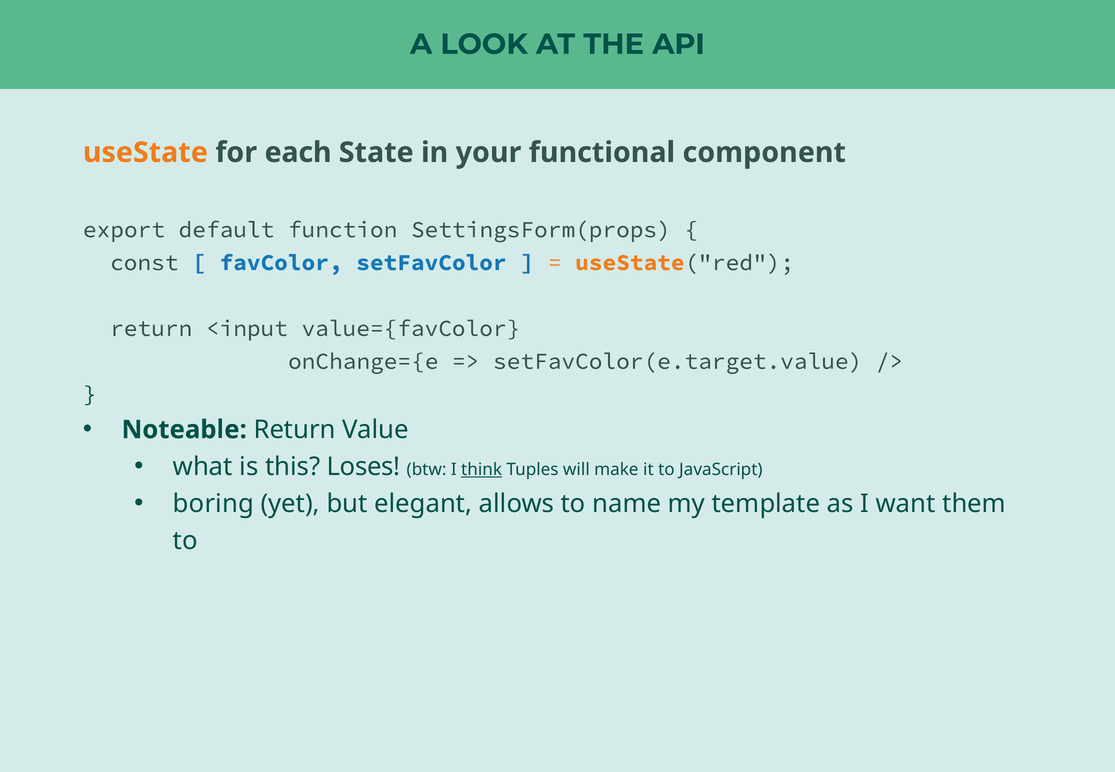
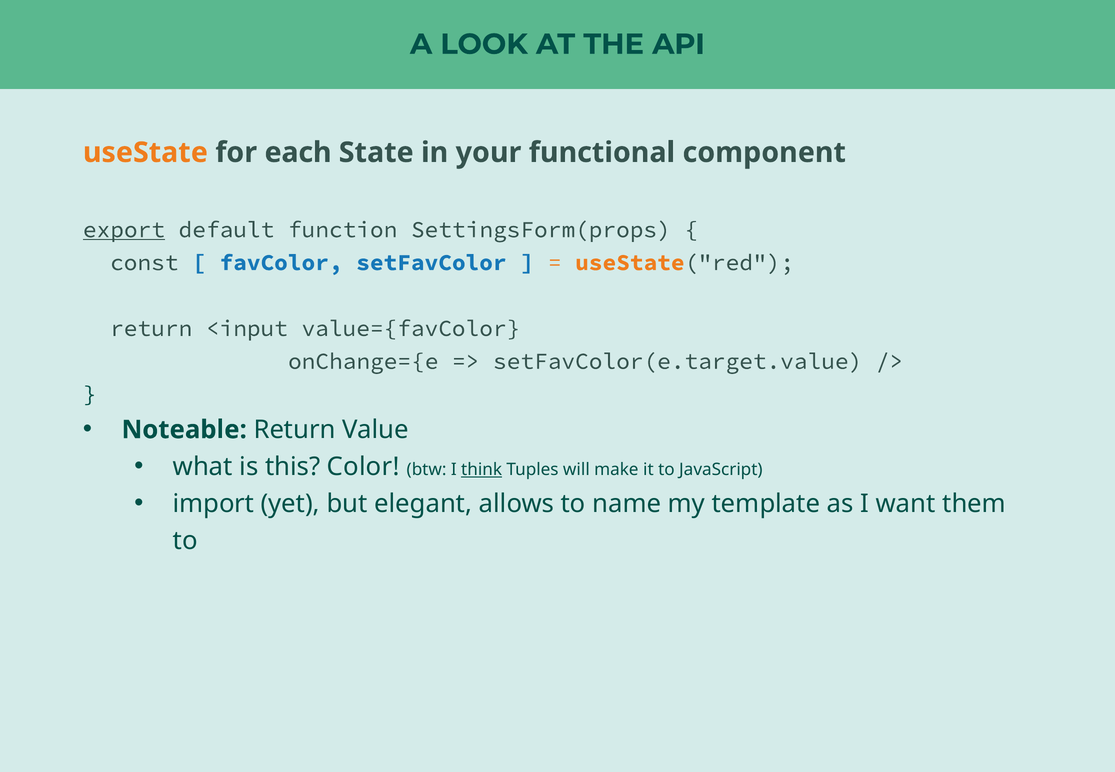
export underline: none -> present
Loses: Loses -> Color
boring: boring -> import
